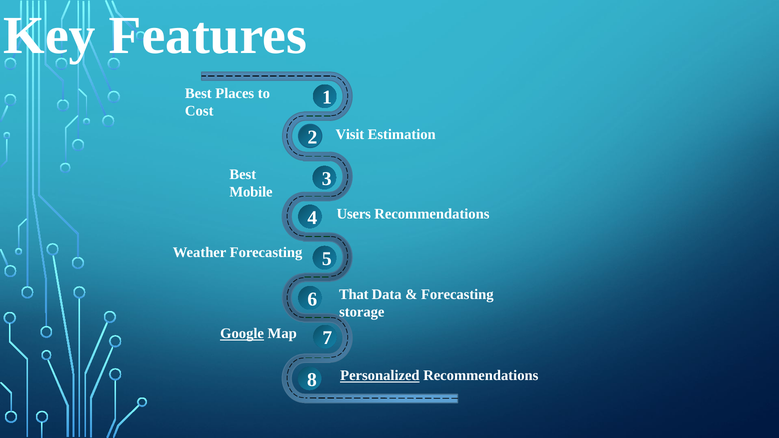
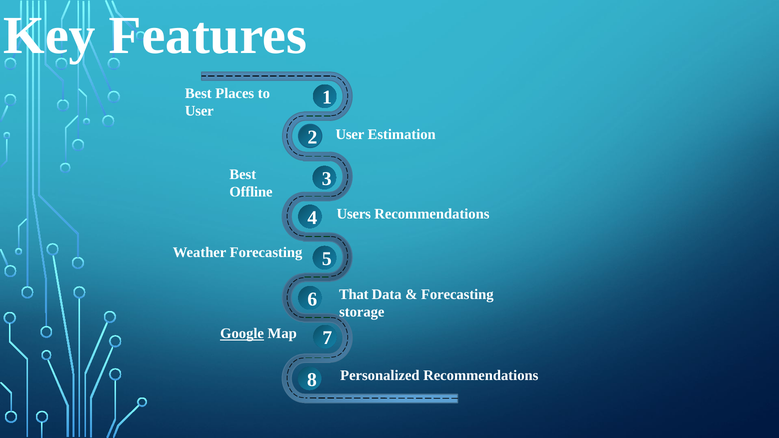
Cost at (199, 111): Cost -> User
2 Visit: Visit -> User
Mobile: Mobile -> Offline
Personalized underline: present -> none
